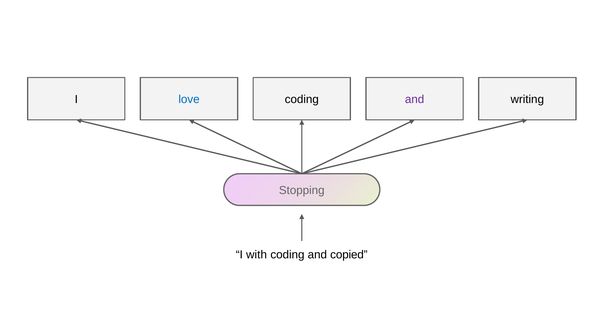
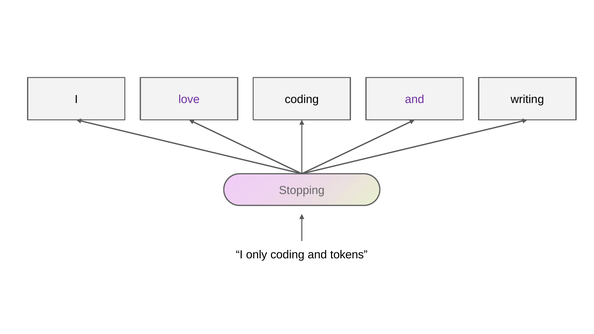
love colour: blue -> purple
with: with -> only
copied: copied -> tokens
